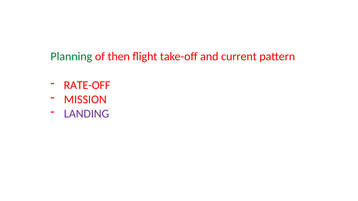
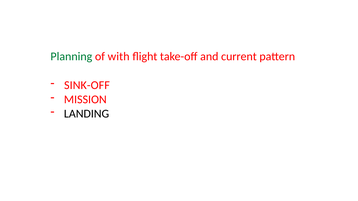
then: then -> with
RATE-OFF: RATE-OFF -> SINK-OFF
LANDING colour: purple -> black
